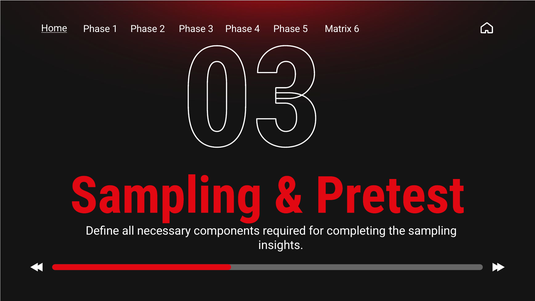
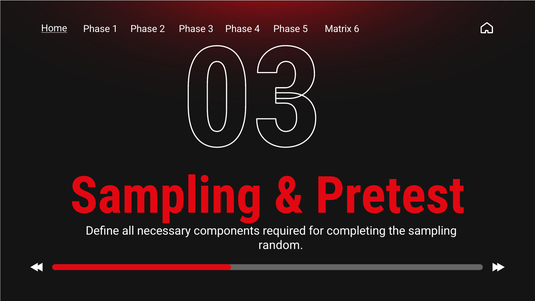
insights: insights -> random
